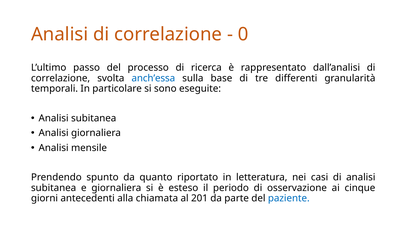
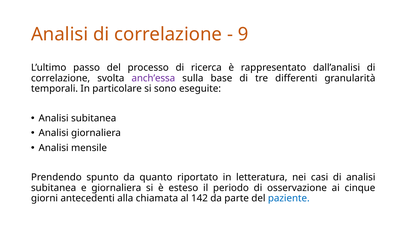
0: 0 -> 9
anch’essa colour: blue -> purple
201: 201 -> 142
